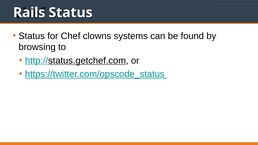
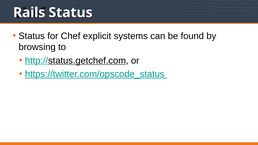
clowns: clowns -> explicit
